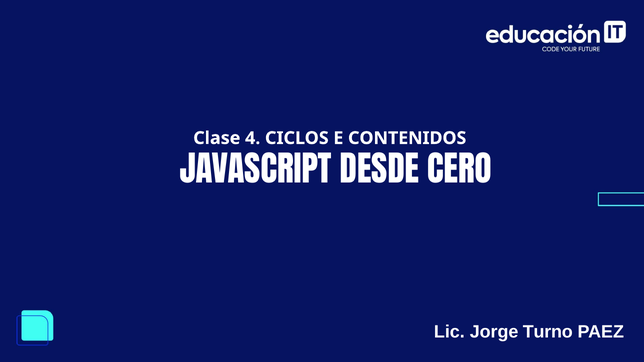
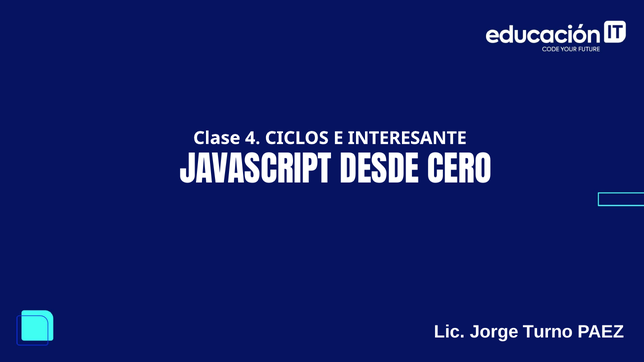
CONTENIDOS: CONTENIDOS -> INTERESANTE
